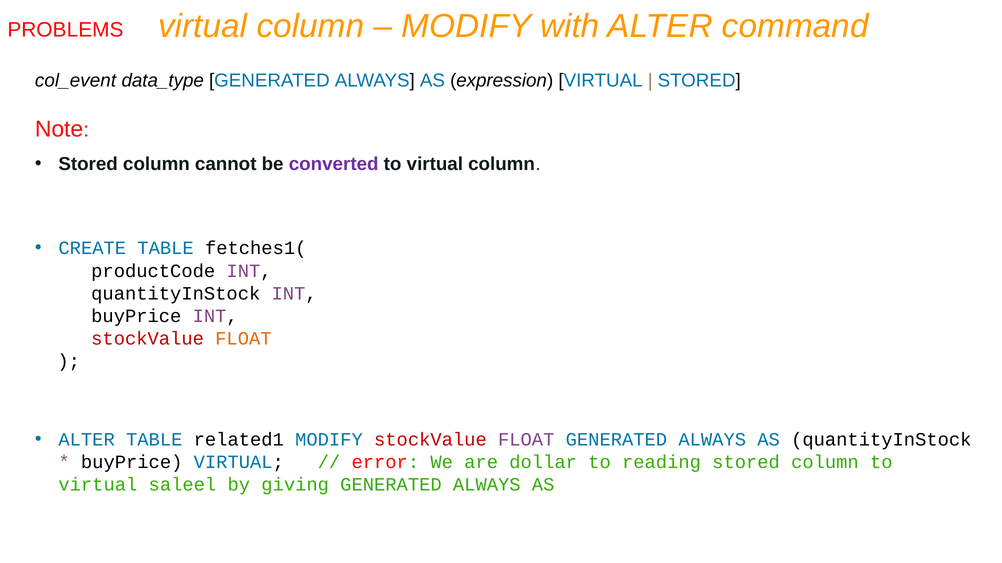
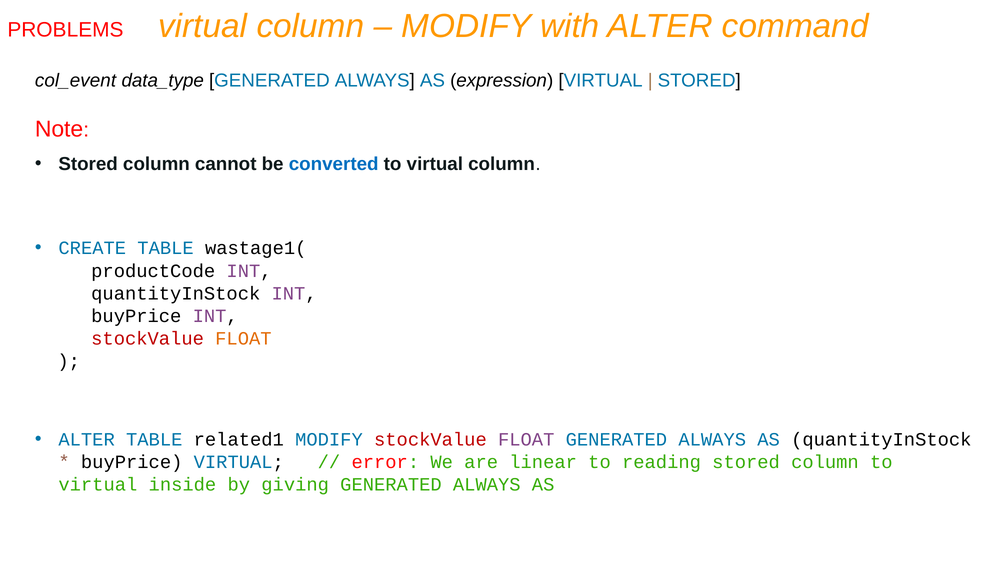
converted colour: purple -> blue
fetches1(: fetches1( -> wastage1(
dollar: dollar -> linear
saleel: saleel -> inside
